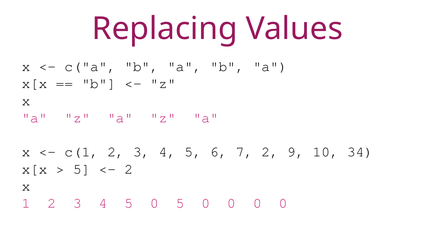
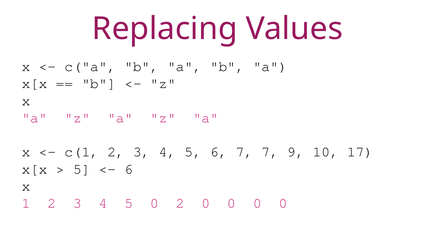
7 2: 2 -> 7
34: 34 -> 17
2 at (129, 170): 2 -> 6
0 5: 5 -> 2
